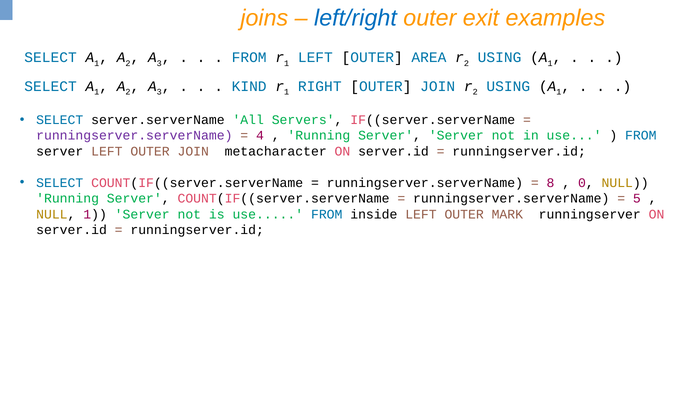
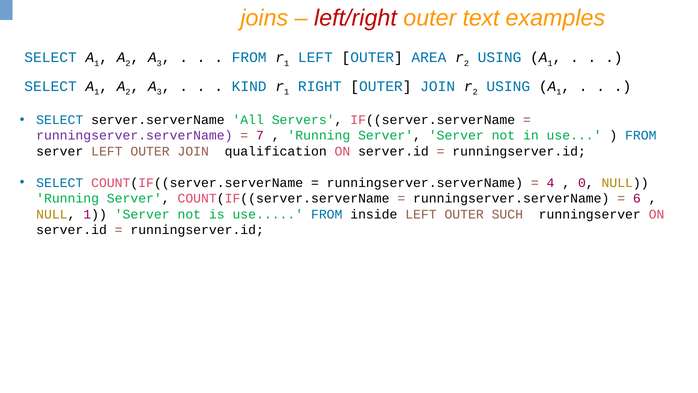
left/right colour: blue -> red
exit: exit -> text
4: 4 -> 7
metacharacter: metacharacter -> qualification
8: 8 -> 4
5: 5 -> 6
MARK: MARK -> SUCH
